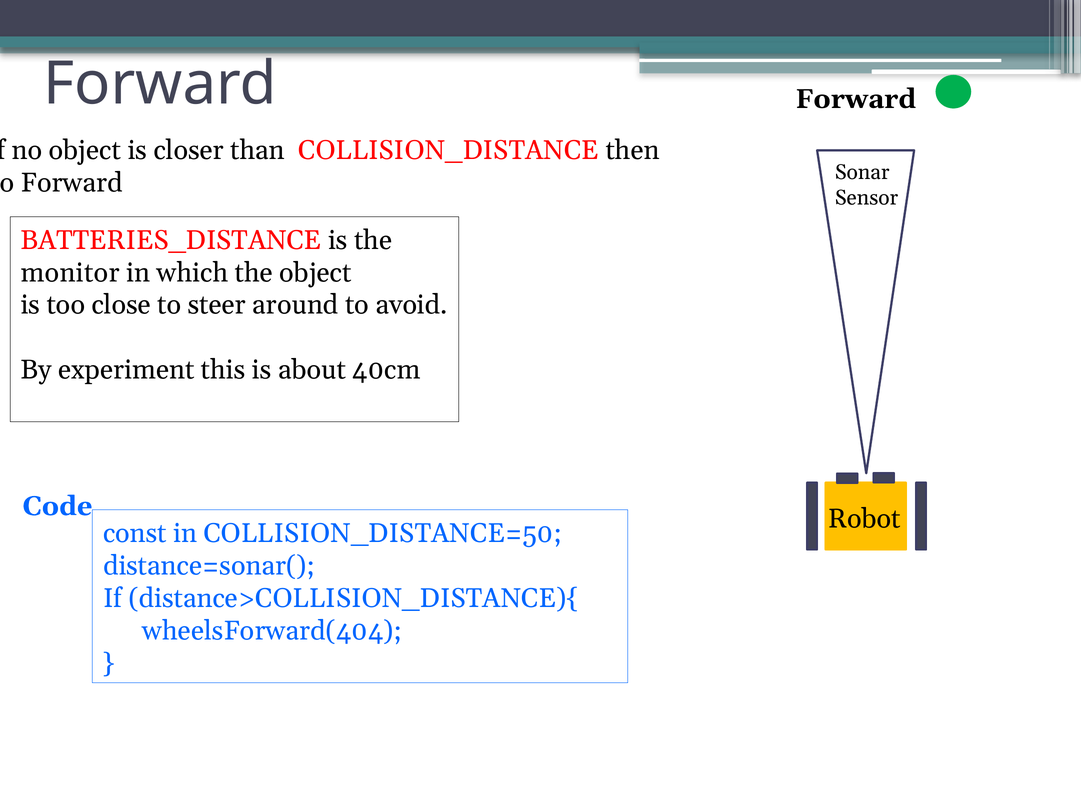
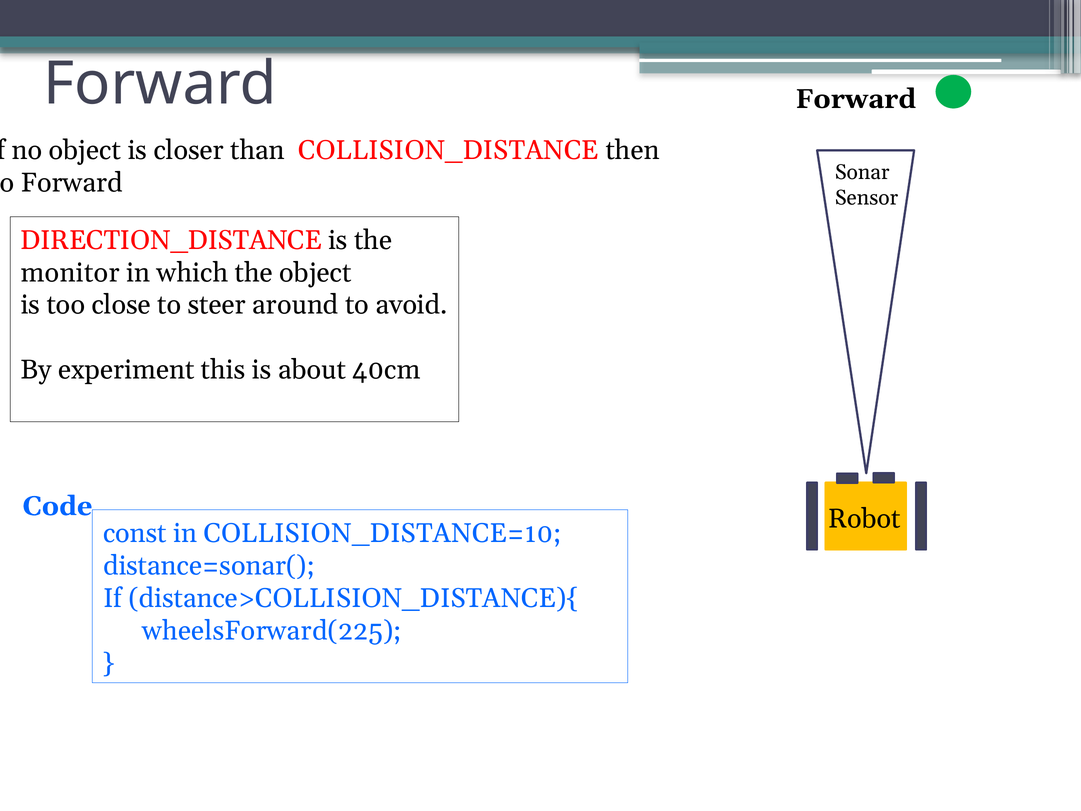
BATTERIES_DISTANCE: BATTERIES_DISTANCE -> DIRECTION_DISTANCE
COLLISION_DISTANCE=50: COLLISION_DISTANCE=50 -> COLLISION_DISTANCE=10
wheelsForward(404: wheelsForward(404 -> wheelsForward(225
